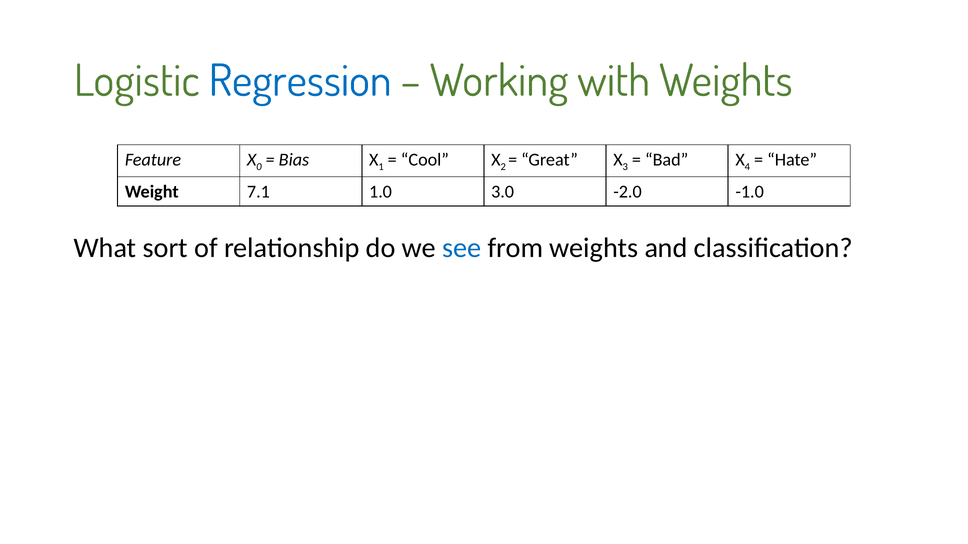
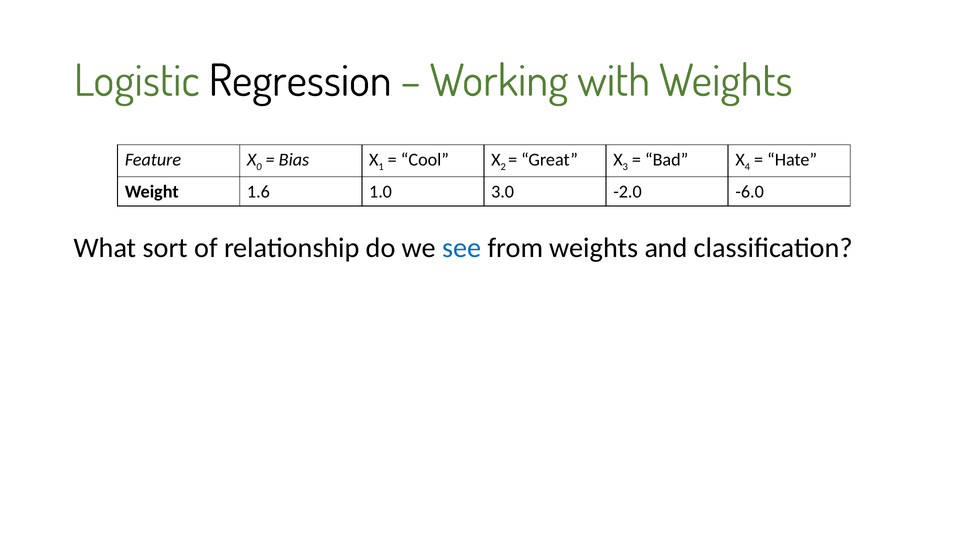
Regression colour: blue -> black
7.1: 7.1 -> 1.6
-1.0: -1.0 -> -6.0
